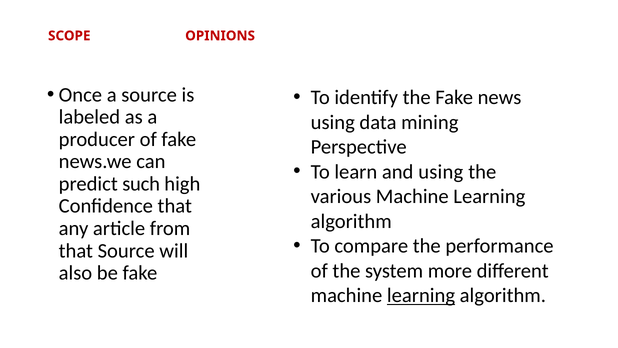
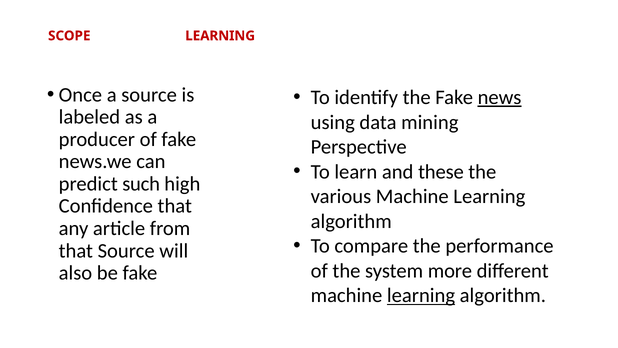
SCOPE OPINIONS: OPINIONS -> LEARNING
news underline: none -> present
and using: using -> these
